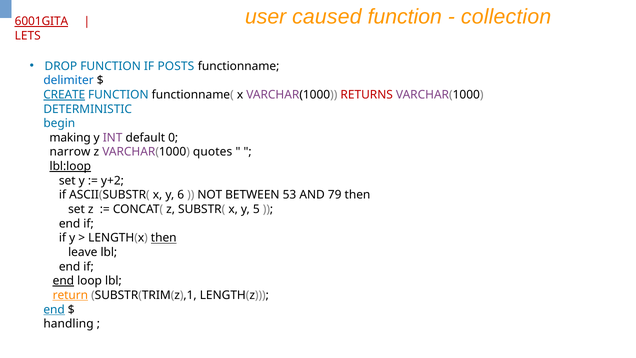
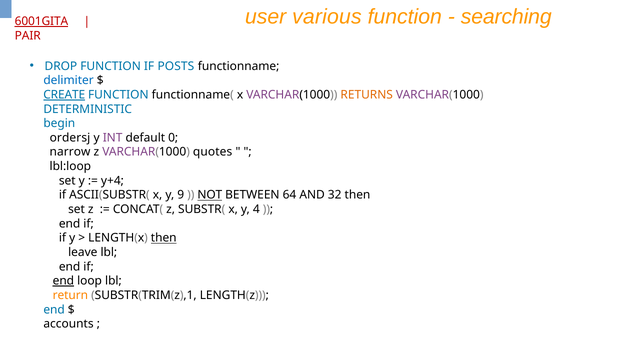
caused: caused -> various
collection: collection -> searching
LETS: LETS -> PAIR
RETURNS colour: red -> orange
making: making -> ordersj
lbl:loop underline: present -> none
y+2: y+2 -> y+4
6: 6 -> 9
NOT underline: none -> present
53: 53 -> 64
79: 79 -> 32
5: 5 -> 4
return underline: present -> none
end at (54, 309) underline: present -> none
handling: handling -> accounts
